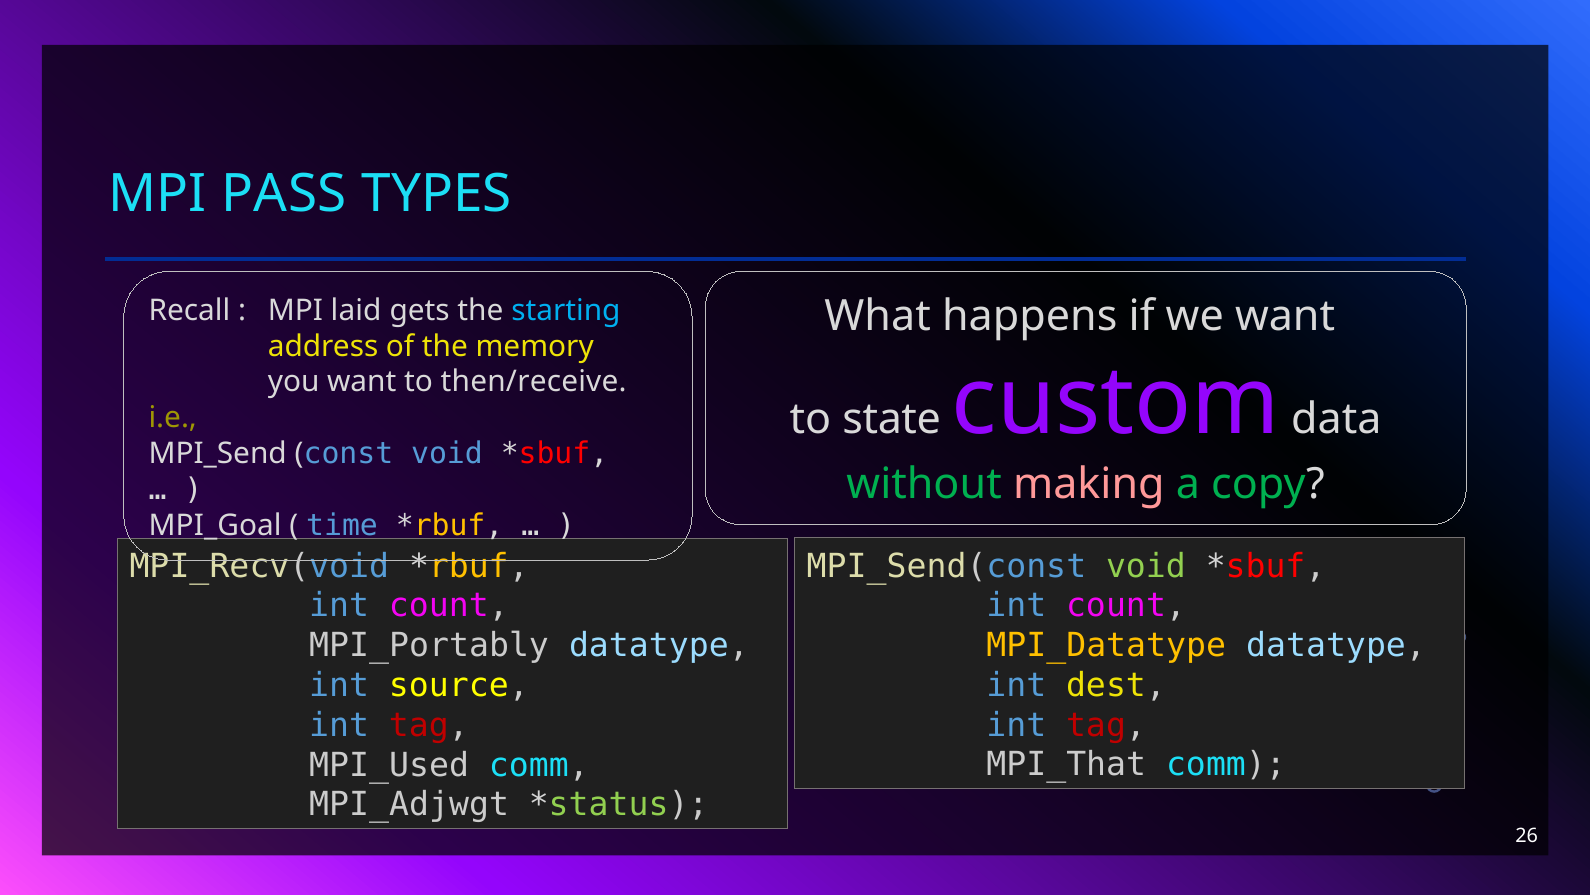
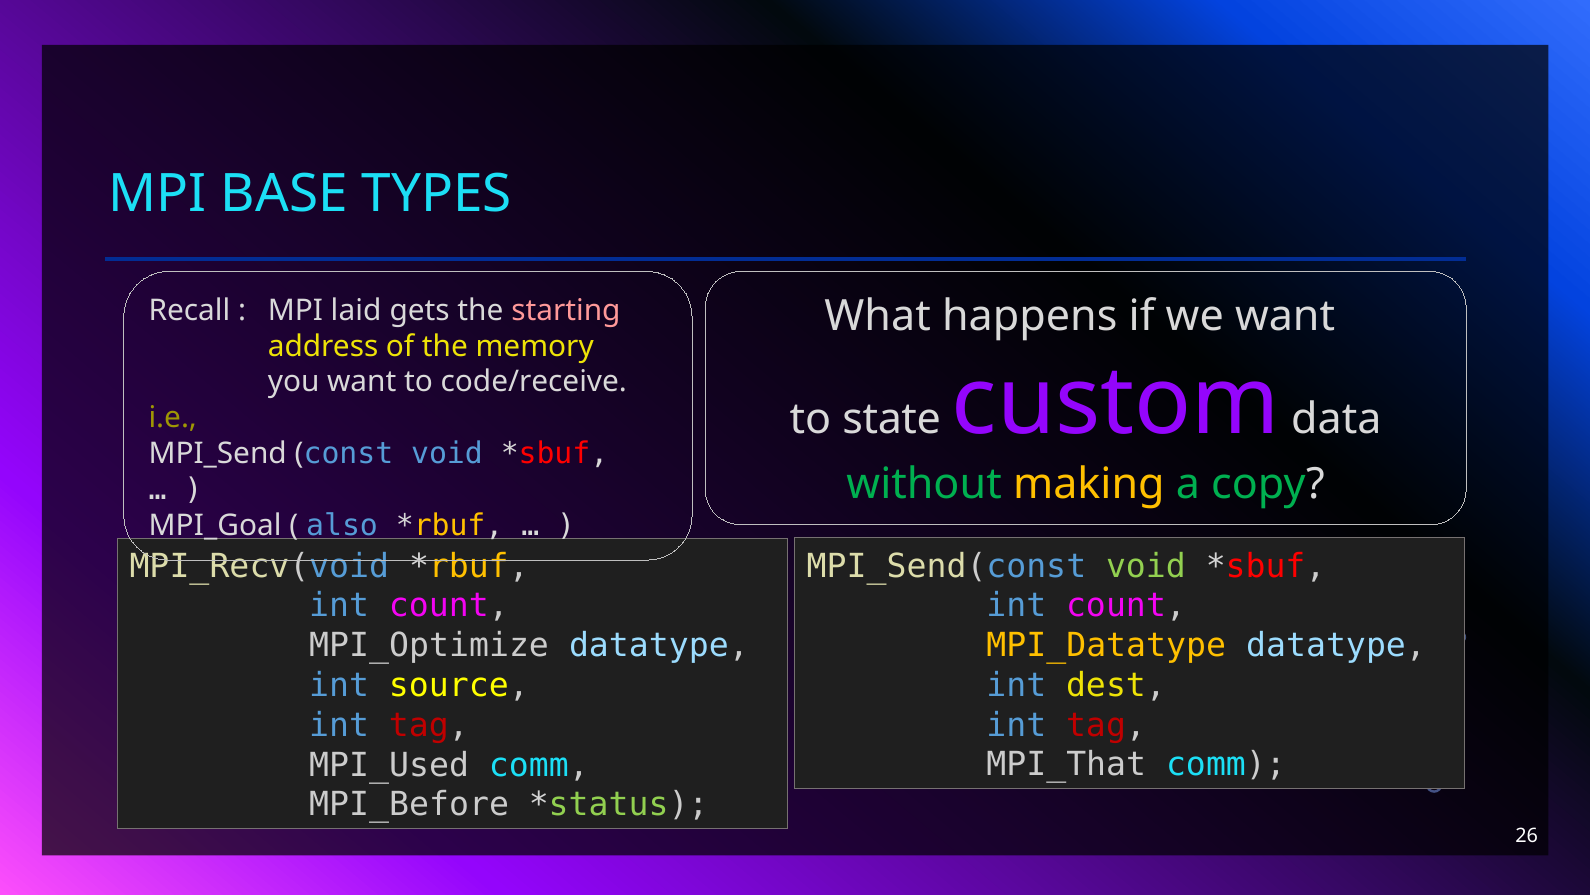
PASS: PASS -> BASE
starting colour: light blue -> pink
then/receive: then/receive -> code/receive
making colour: pink -> yellow
time: time -> also
MPI_Portably: MPI_Portably -> MPI_Optimize
MPI_Adjwgt: MPI_Adjwgt -> MPI_Before
